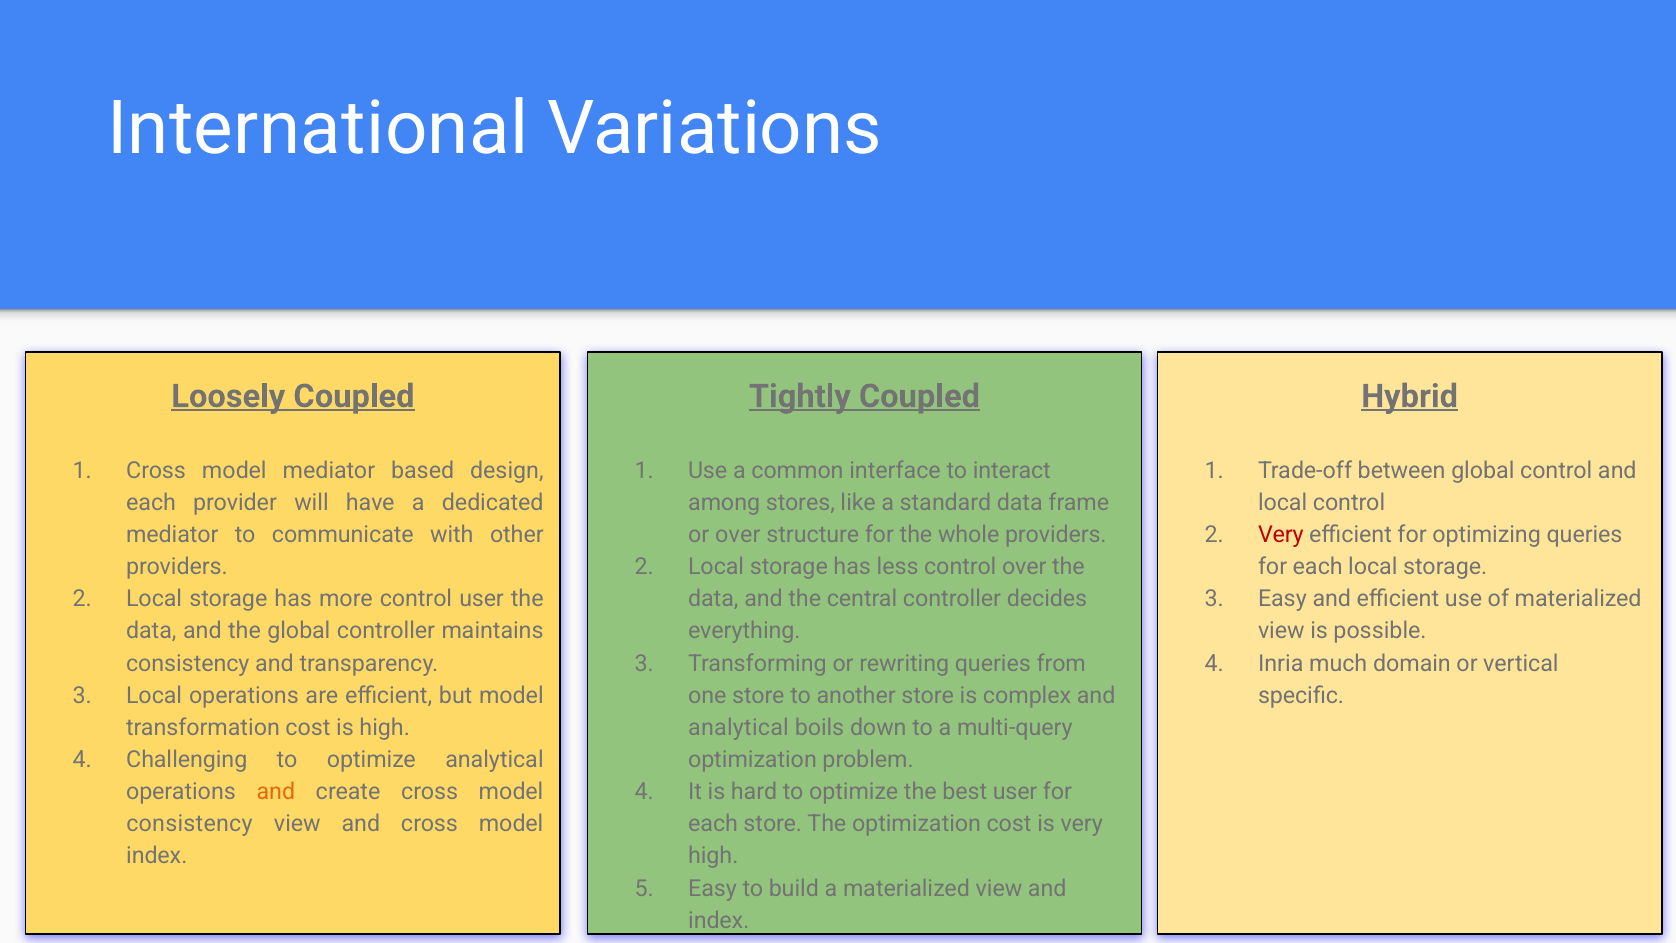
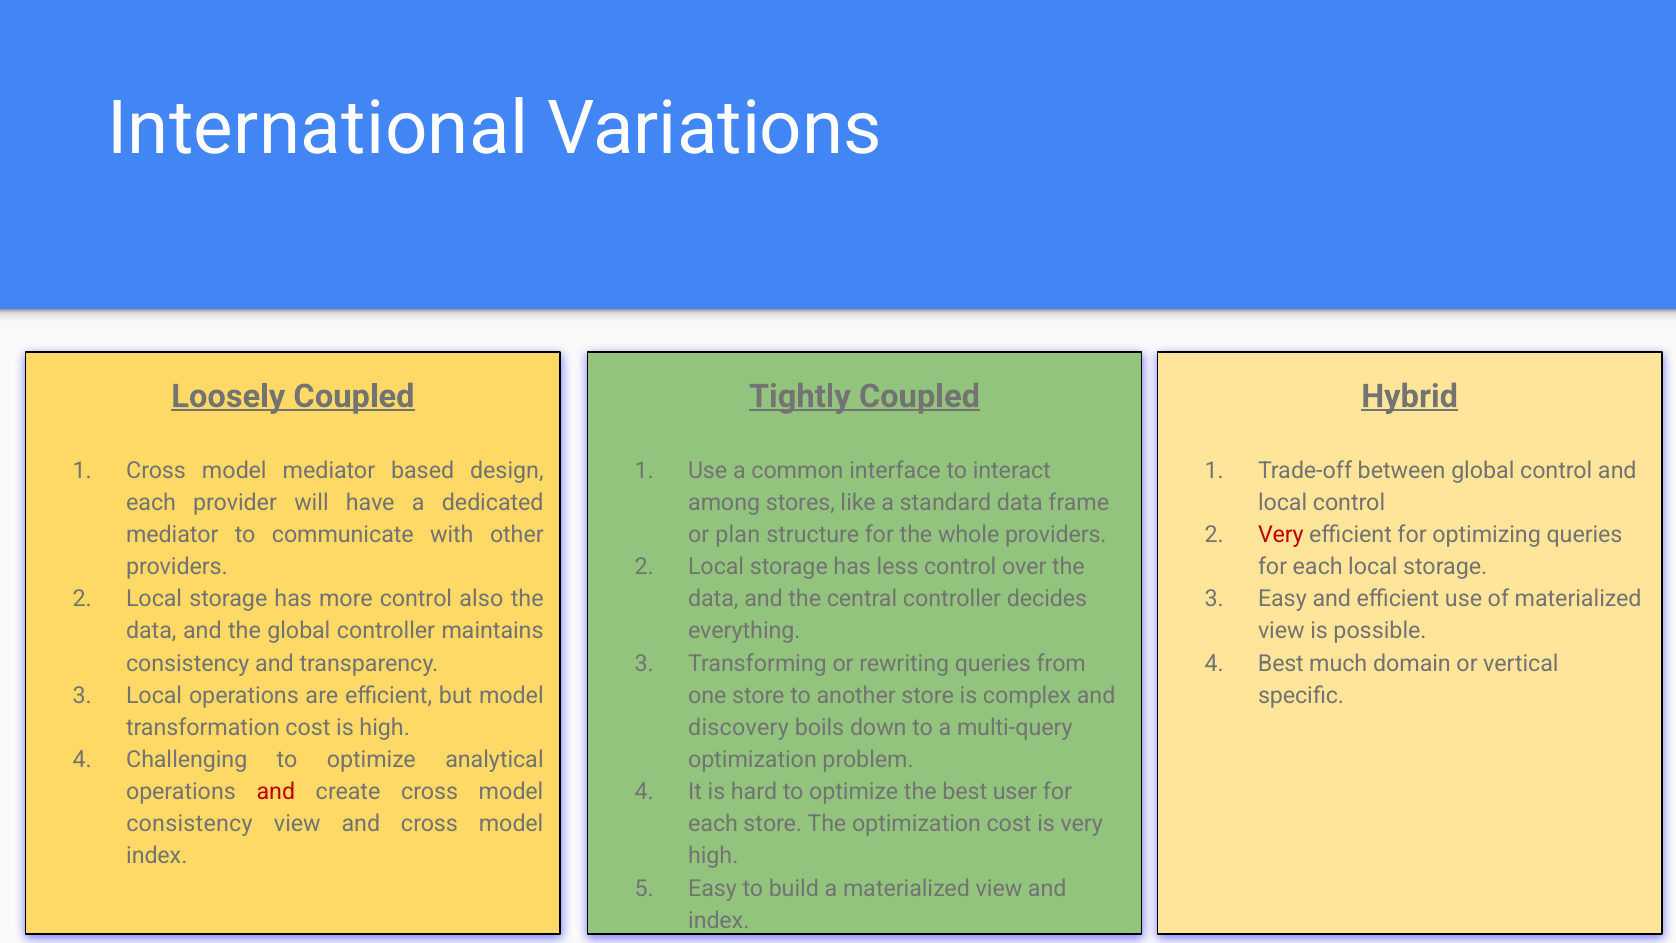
or over: over -> plan
control user: user -> also
Inria at (1281, 663): Inria -> Best
analytical at (739, 728): analytical -> discovery
and at (276, 792) colour: orange -> red
